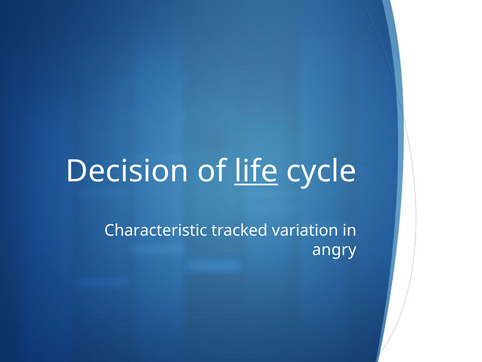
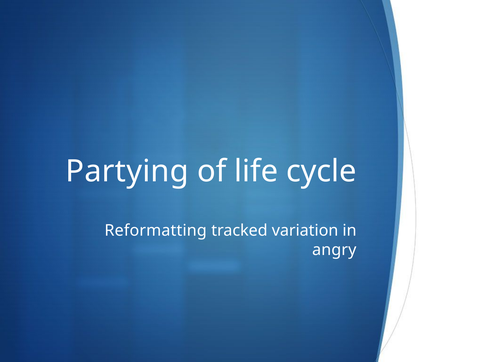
Decision: Decision -> Partying
life underline: present -> none
Characteristic: Characteristic -> Reformatting
